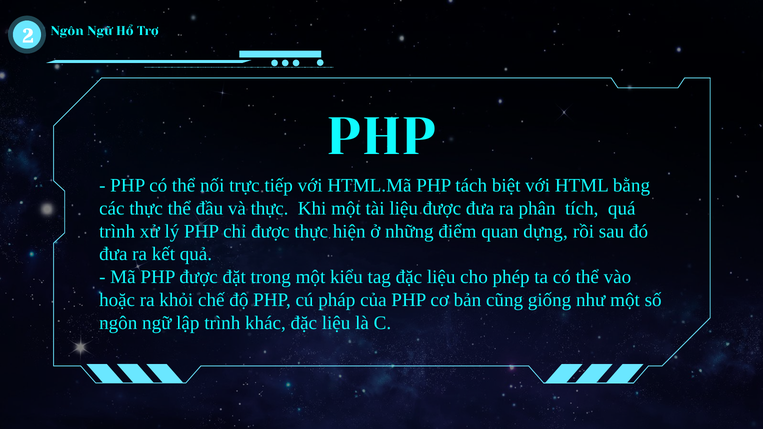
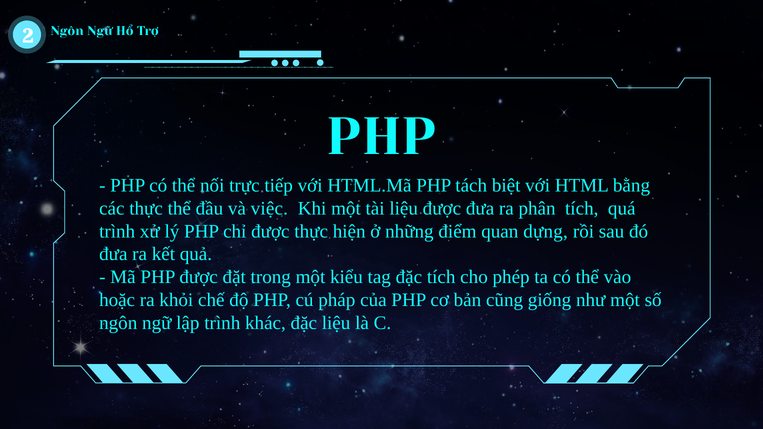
và thực: thực -> việc
tag đặc liệu: liệu -> tích
